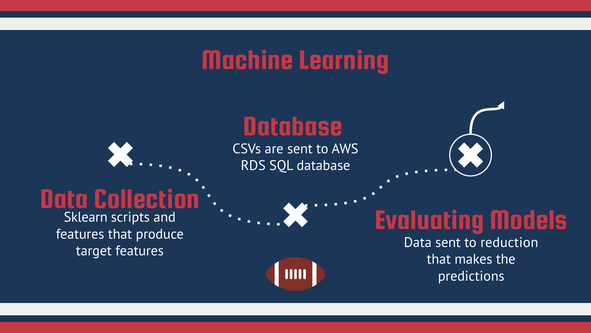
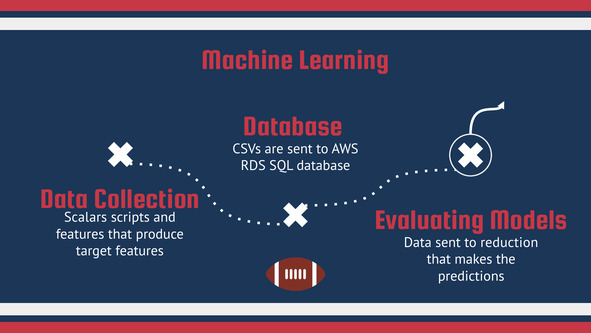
Sklearn: Sklearn -> Scalars
